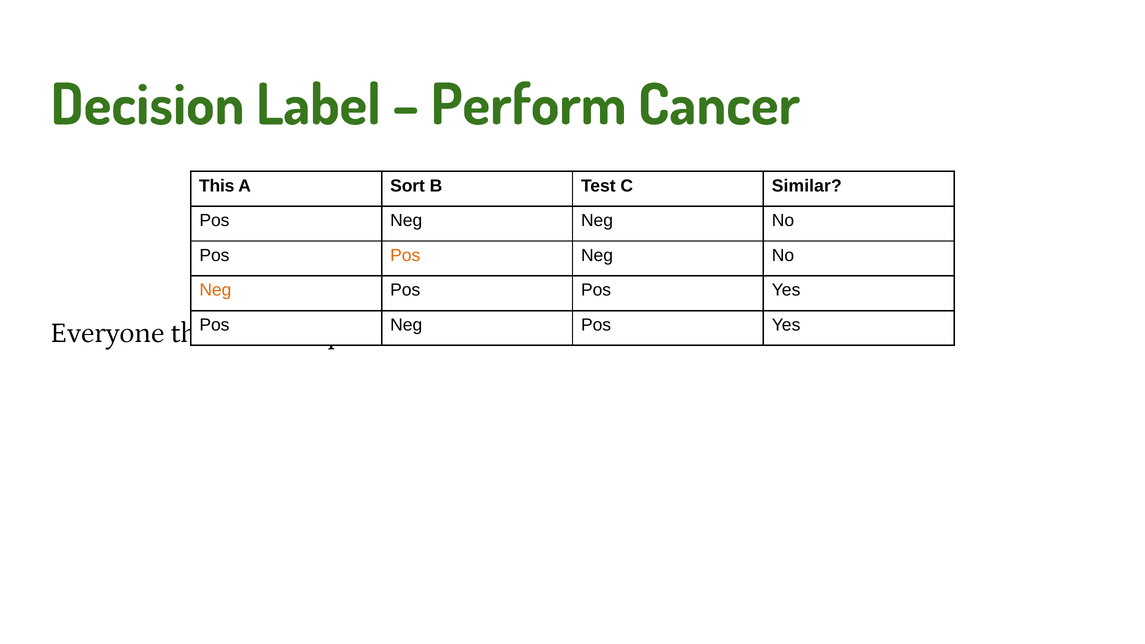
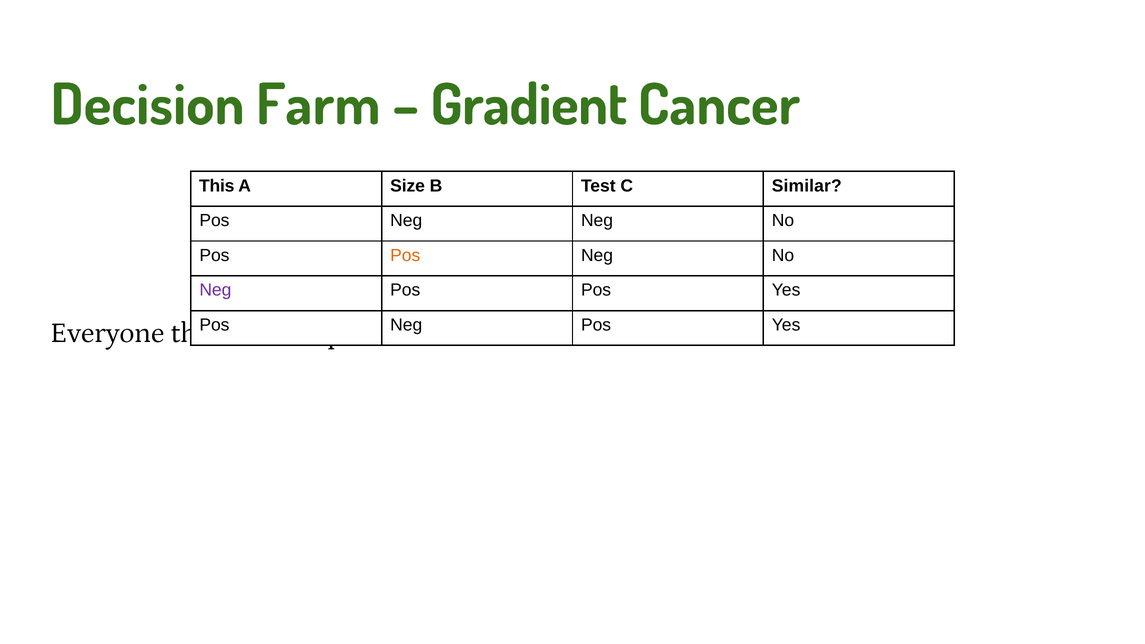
Label: Label -> Farm
Perform: Perform -> Gradient
Sort: Sort -> Size
Neg at (215, 290) colour: orange -> purple
